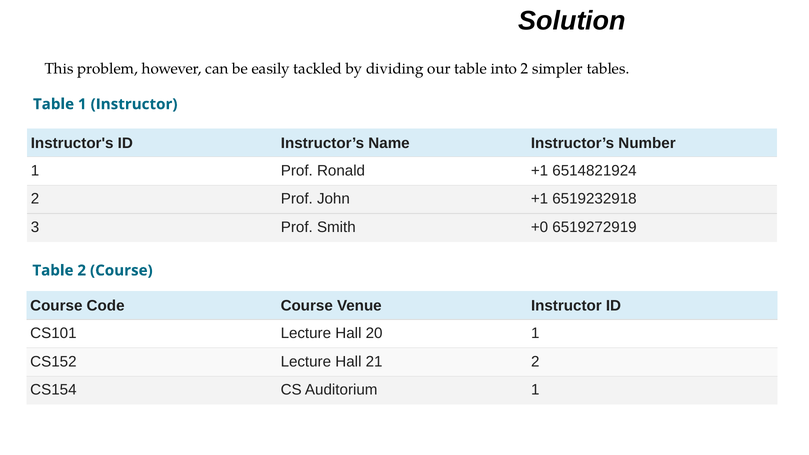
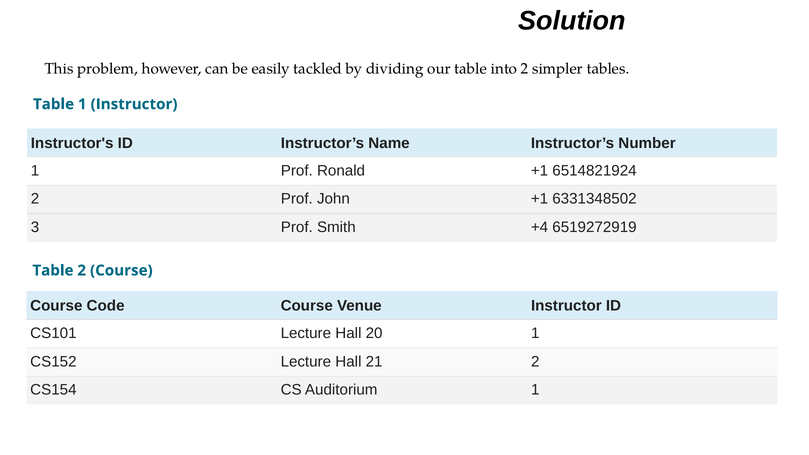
6519232918: 6519232918 -> 6331348502
+0: +0 -> +4
